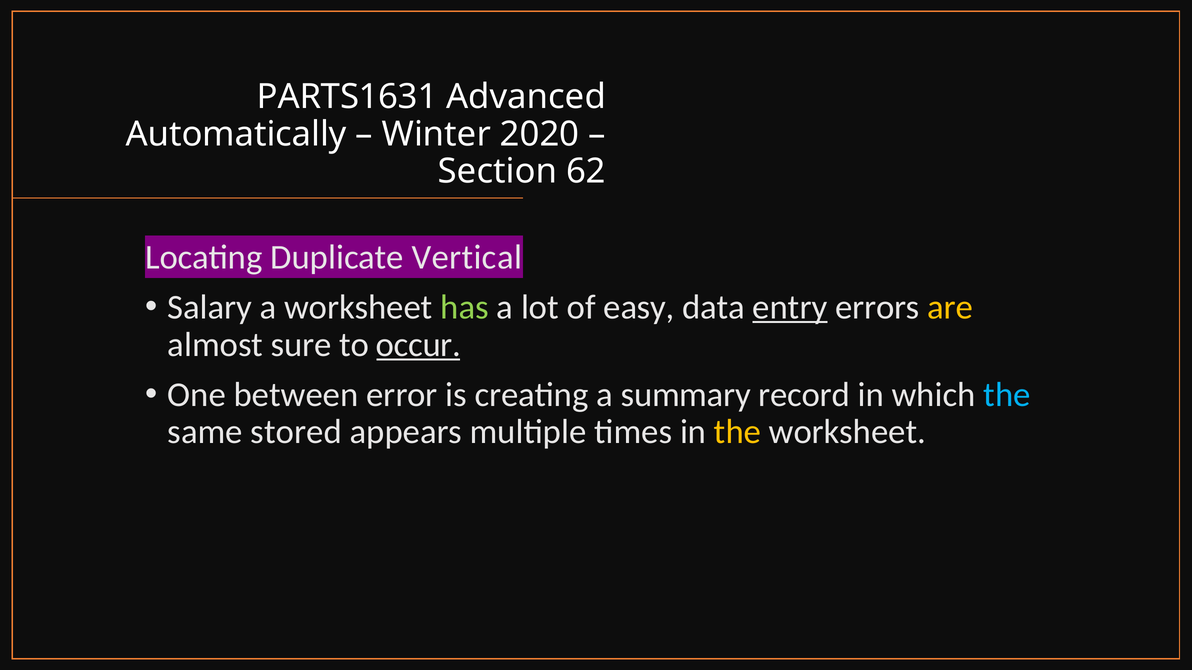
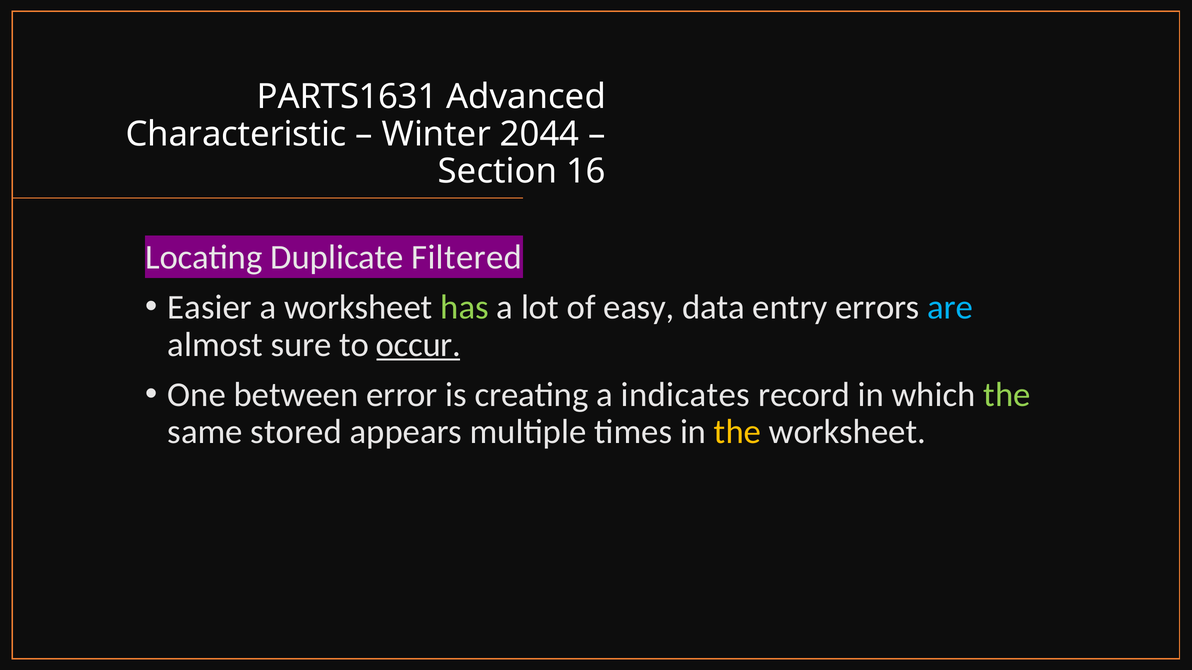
Automatically: Automatically -> Characteristic
2020: 2020 -> 2044
62: 62 -> 16
Vertical: Vertical -> Filtered
Salary: Salary -> Easier
entry underline: present -> none
are colour: yellow -> light blue
summary: summary -> indicates
the at (1007, 395) colour: light blue -> light green
